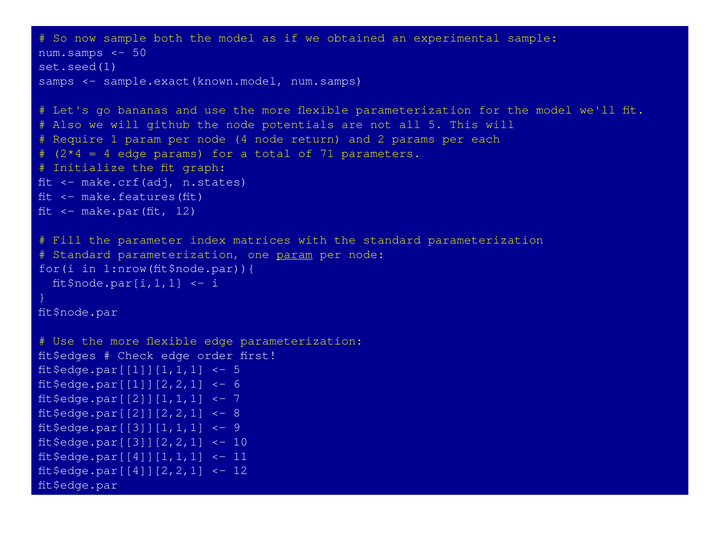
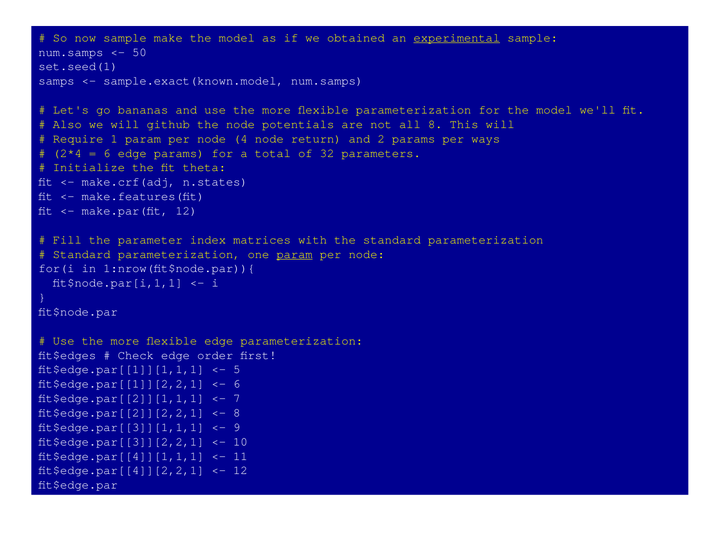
both: both -> make
experimental underline: none -> present
all 5: 5 -> 8
each: each -> ways
4 at (107, 153): 4 -> 6
71: 71 -> 32
graph: graph -> theta
